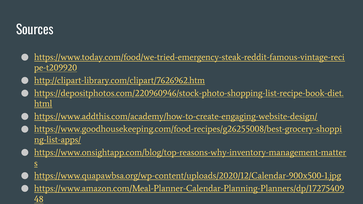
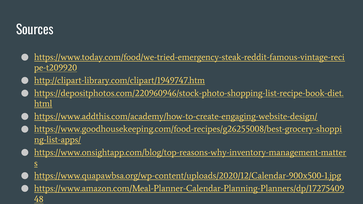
http://clipart-library.com/clipart/7626962.htm: http://clipart-library.com/clipart/7626962.htm -> http://clipart-library.com/clipart/1949747.htm
